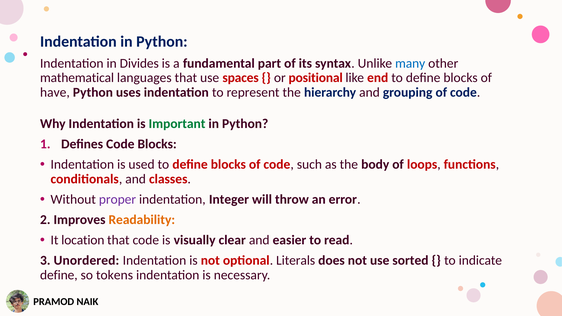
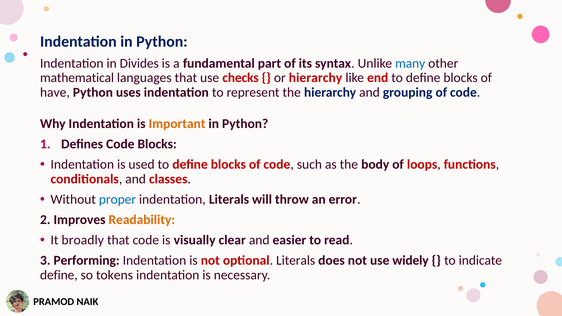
spaces: spaces -> checks
or positional: positional -> hierarchy
Important colour: green -> orange
proper colour: purple -> blue
indentation Integer: Integer -> Literals
location: location -> broadly
Unordered: Unordered -> Performing
sorted: sorted -> widely
